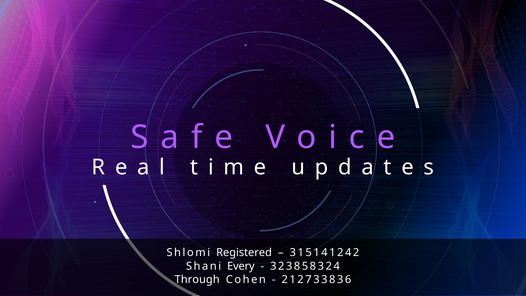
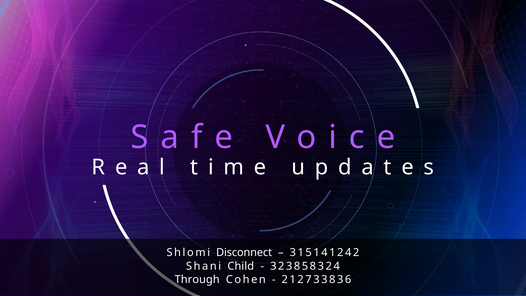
Registered: Registered -> Disconnect
Every: Every -> Child
